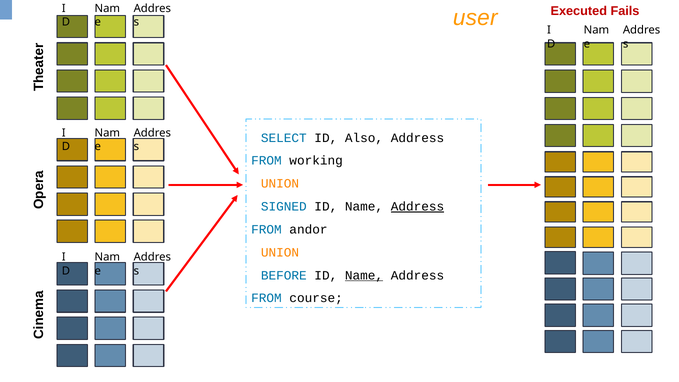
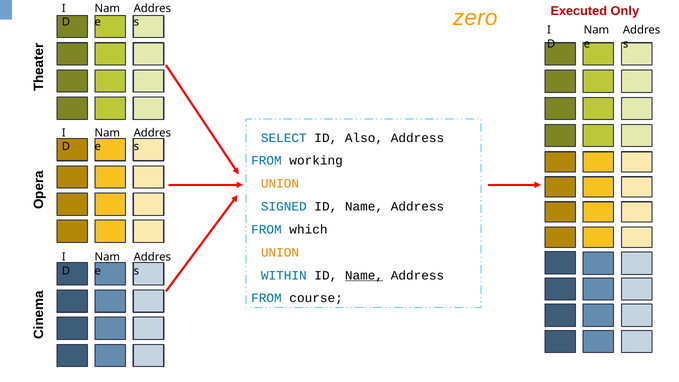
Fails: Fails -> Only
user: user -> zero
Address at (417, 207) underline: present -> none
andor: andor -> which
BEFORE: BEFORE -> WITHIN
